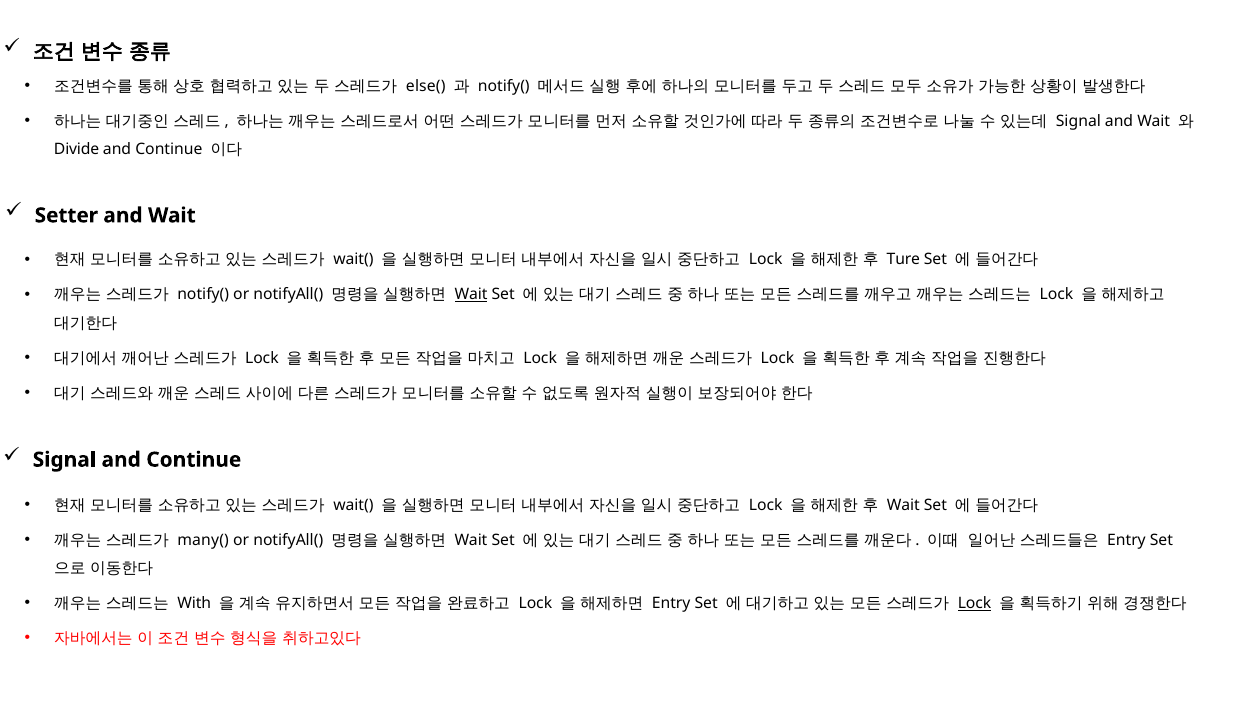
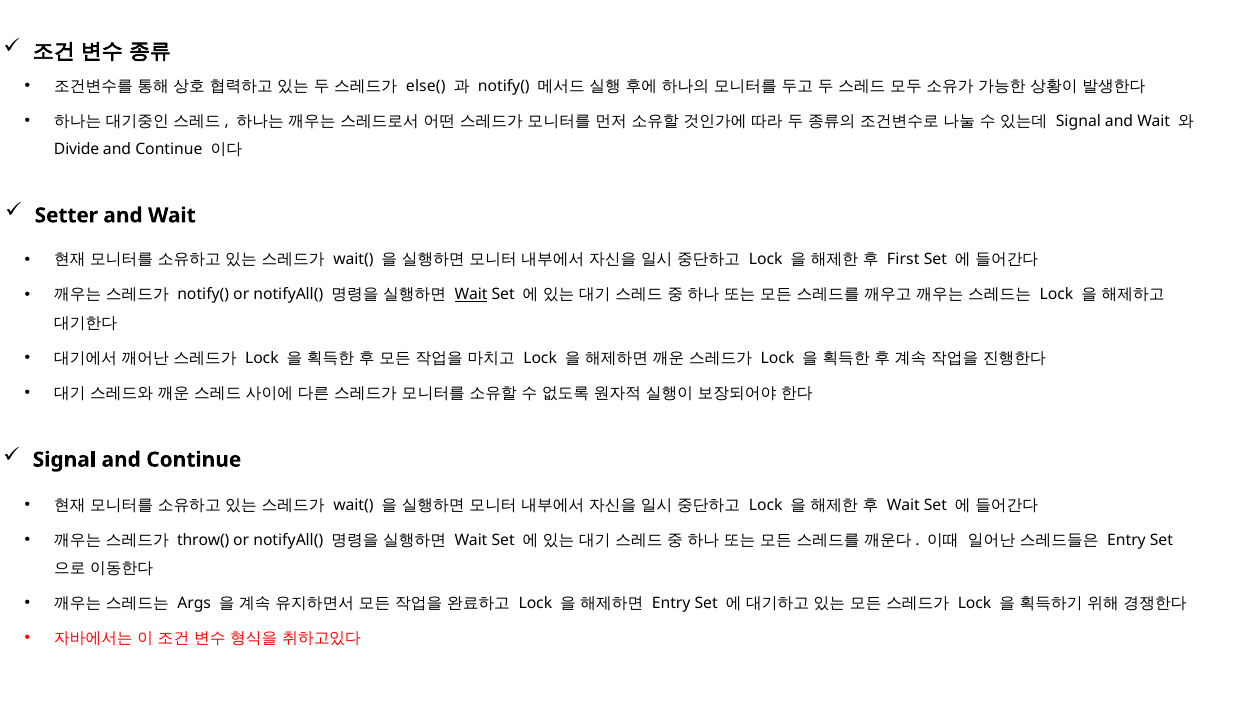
Ture: Ture -> First
many(: many( -> throw(
With: With -> Args
Lock at (975, 603) underline: present -> none
